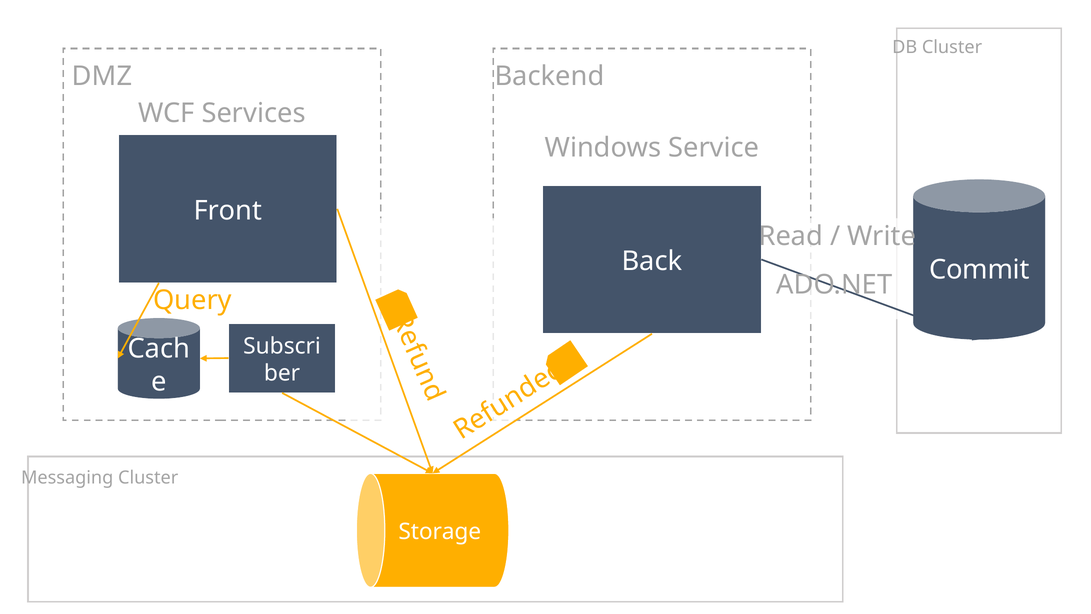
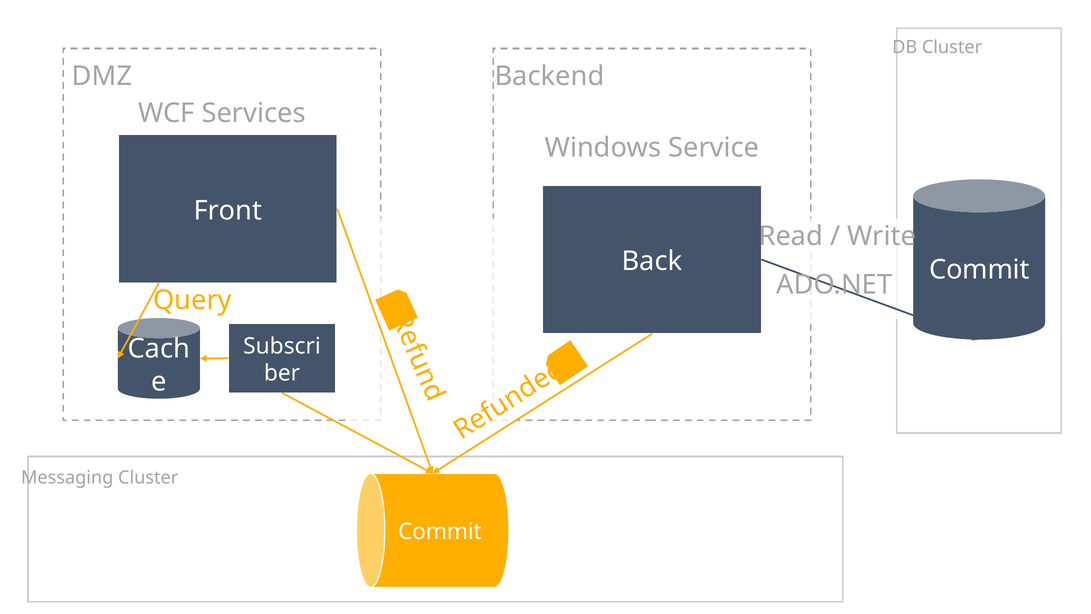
Storage at (440, 532): Storage -> Commit
